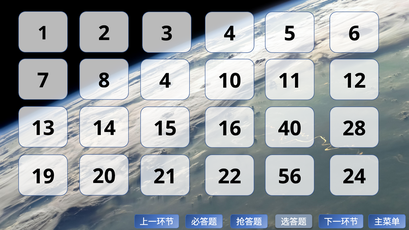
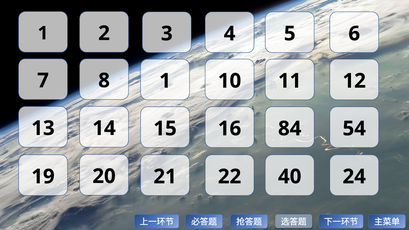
8 4: 4 -> 1
40: 40 -> 84
28: 28 -> 54
56: 56 -> 40
